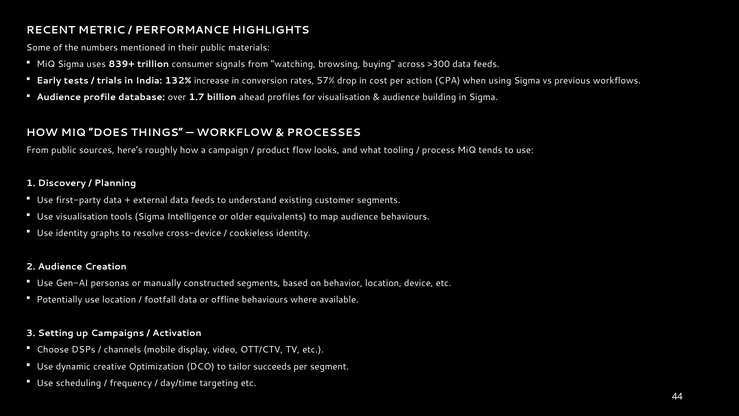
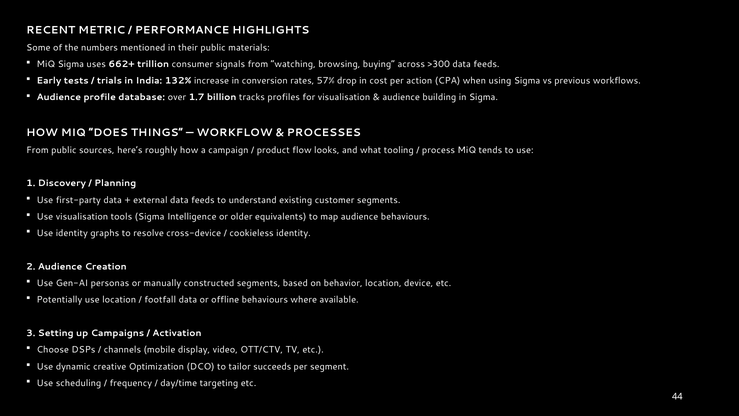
839+: 839+ -> 662+
ahead: ahead -> tracks
